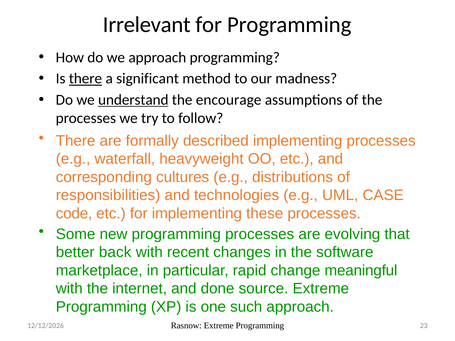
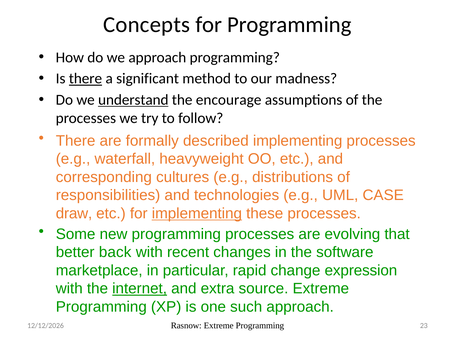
Irrelevant: Irrelevant -> Concepts
code: code -> draw
implementing at (197, 214) underline: none -> present
meaningful: meaningful -> expression
internet underline: none -> present
done: done -> extra
